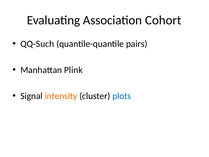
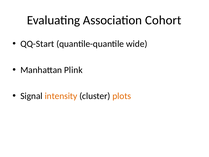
QQ-Such: QQ-Such -> QQ-Start
pairs: pairs -> wide
plots colour: blue -> orange
